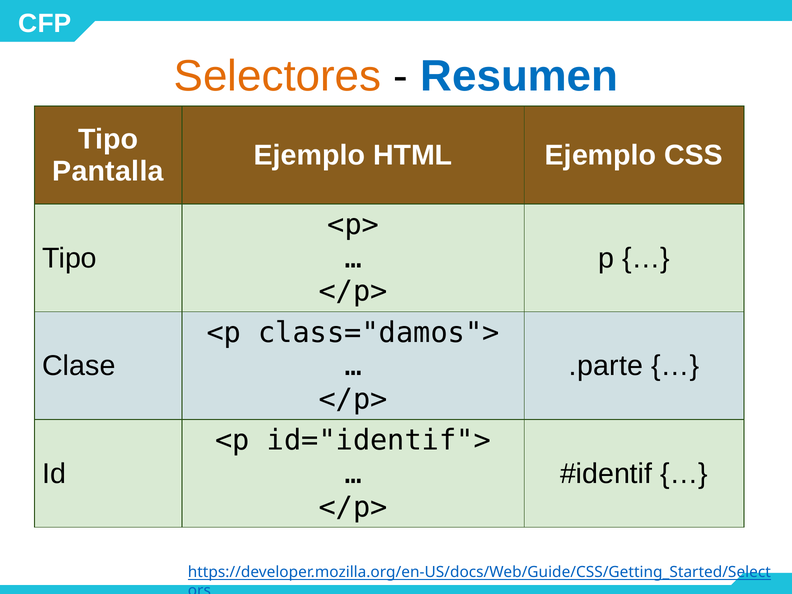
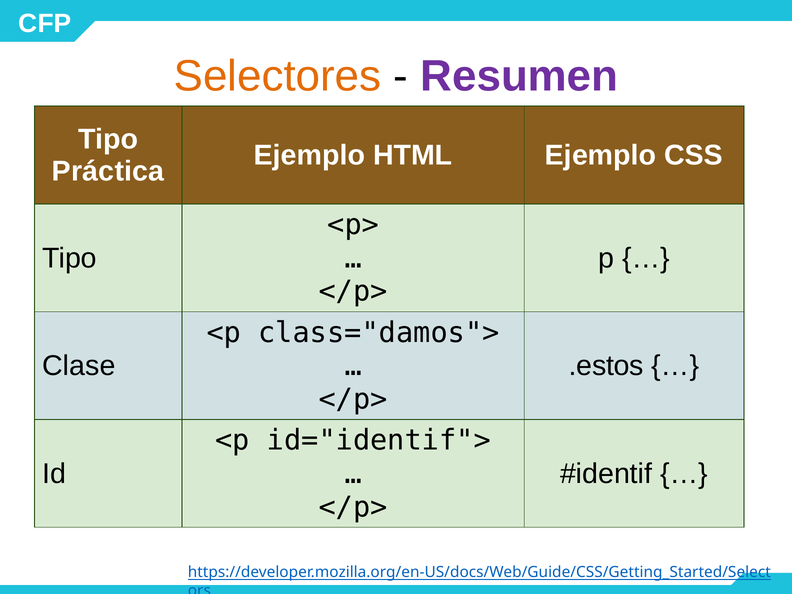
Resumen colour: blue -> purple
Pantalla: Pantalla -> Práctica
.parte: .parte -> .estos
